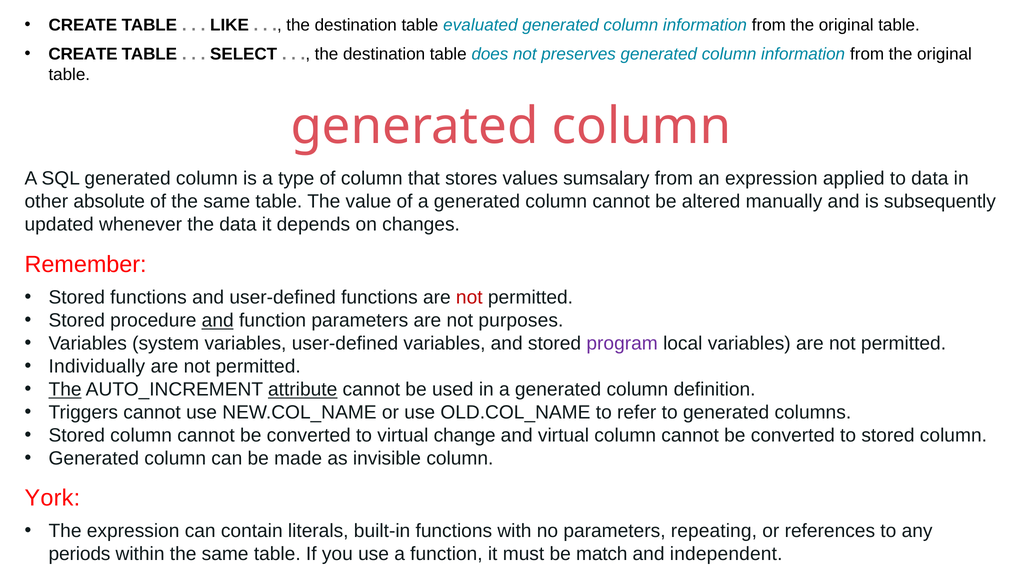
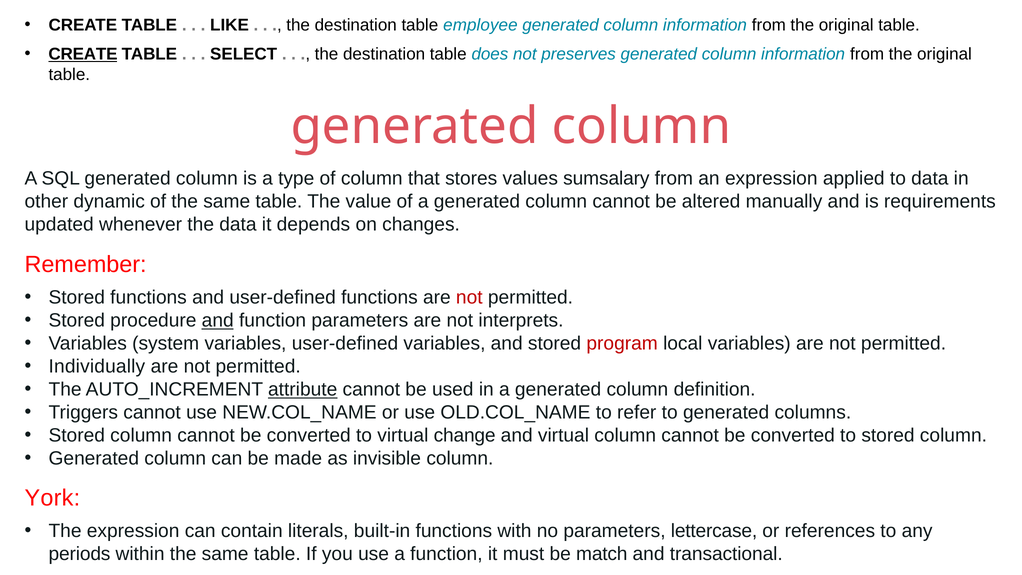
evaluated: evaluated -> employee
CREATE at (83, 54) underline: none -> present
absolute: absolute -> dynamic
subsequently: subsequently -> requirements
purposes: purposes -> interprets
program colour: purple -> red
The at (65, 390) underline: present -> none
repeating: repeating -> lettercase
independent: independent -> transactional
